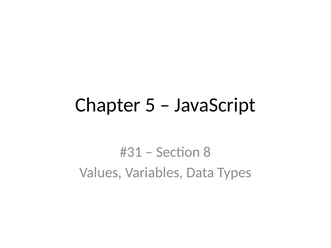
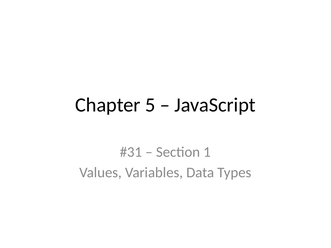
8: 8 -> 1
